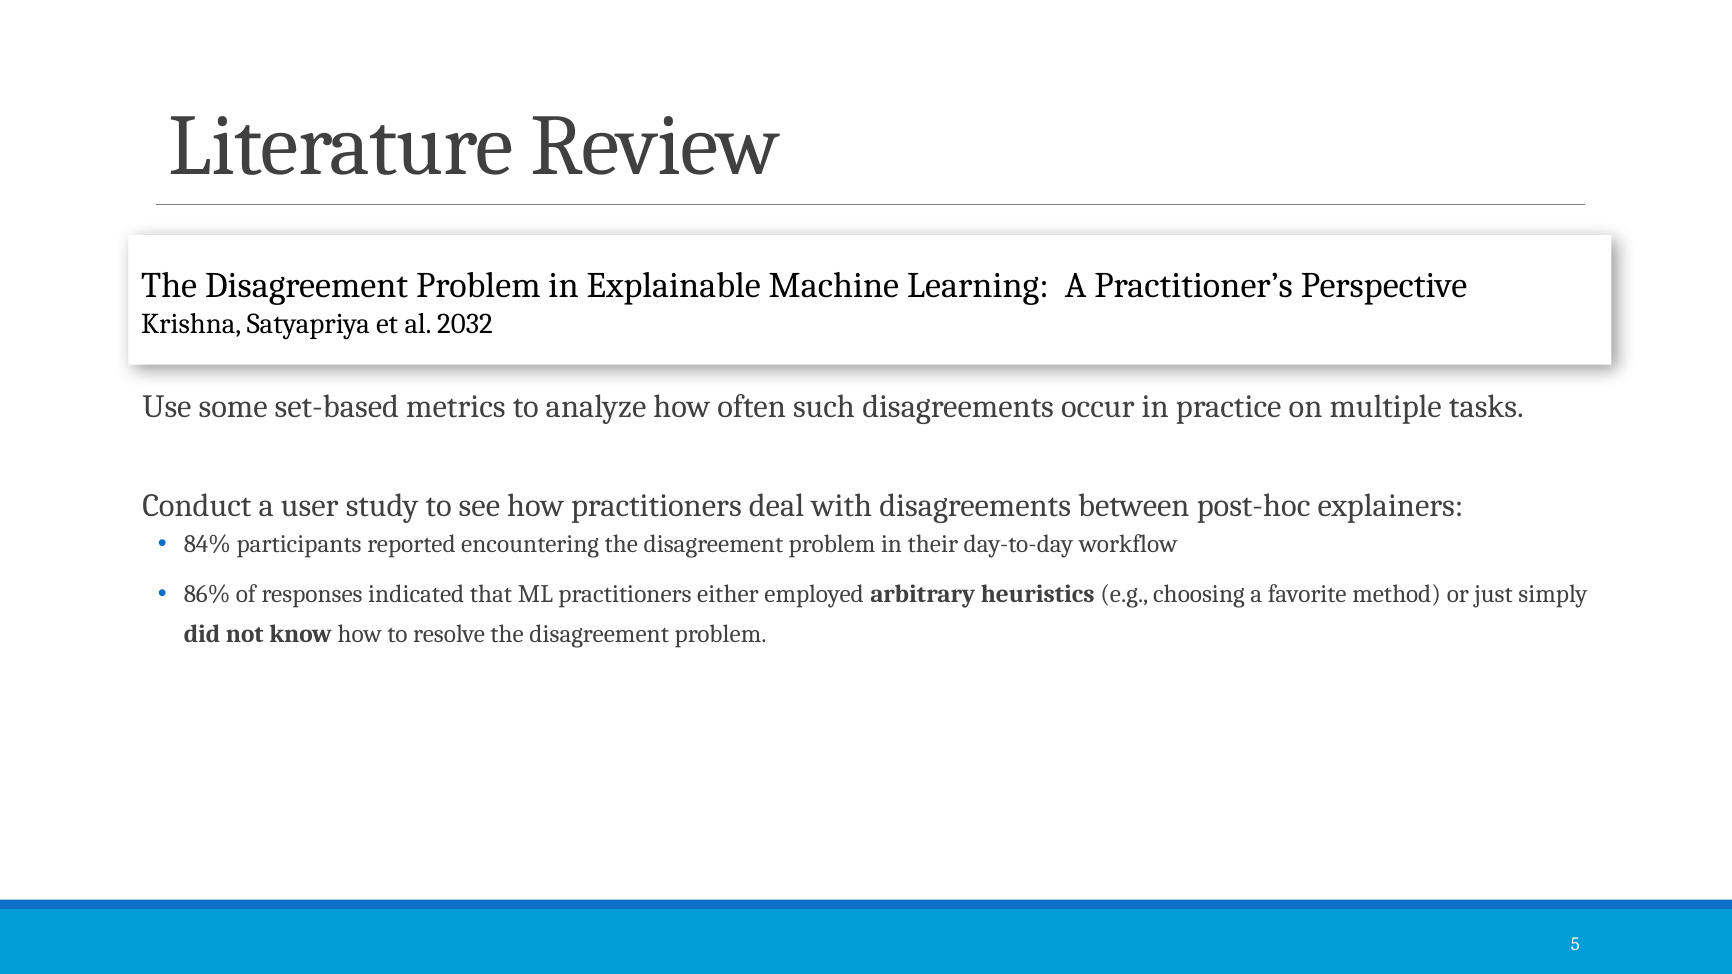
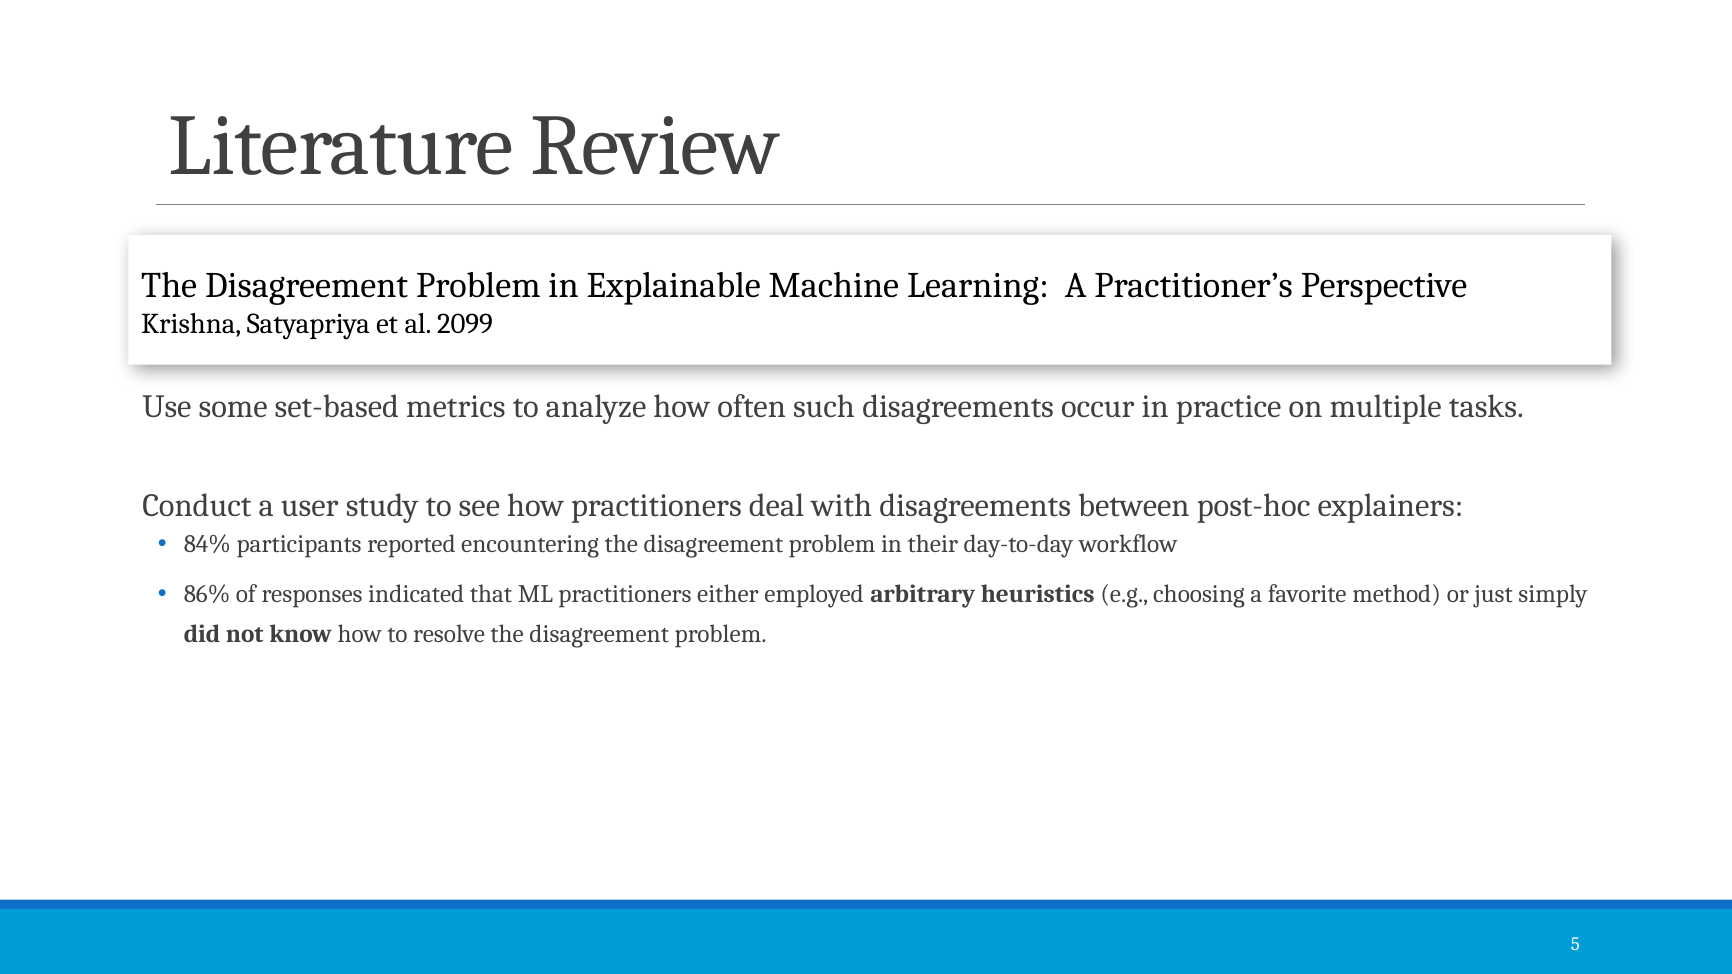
2032: 2032 -> 2099
